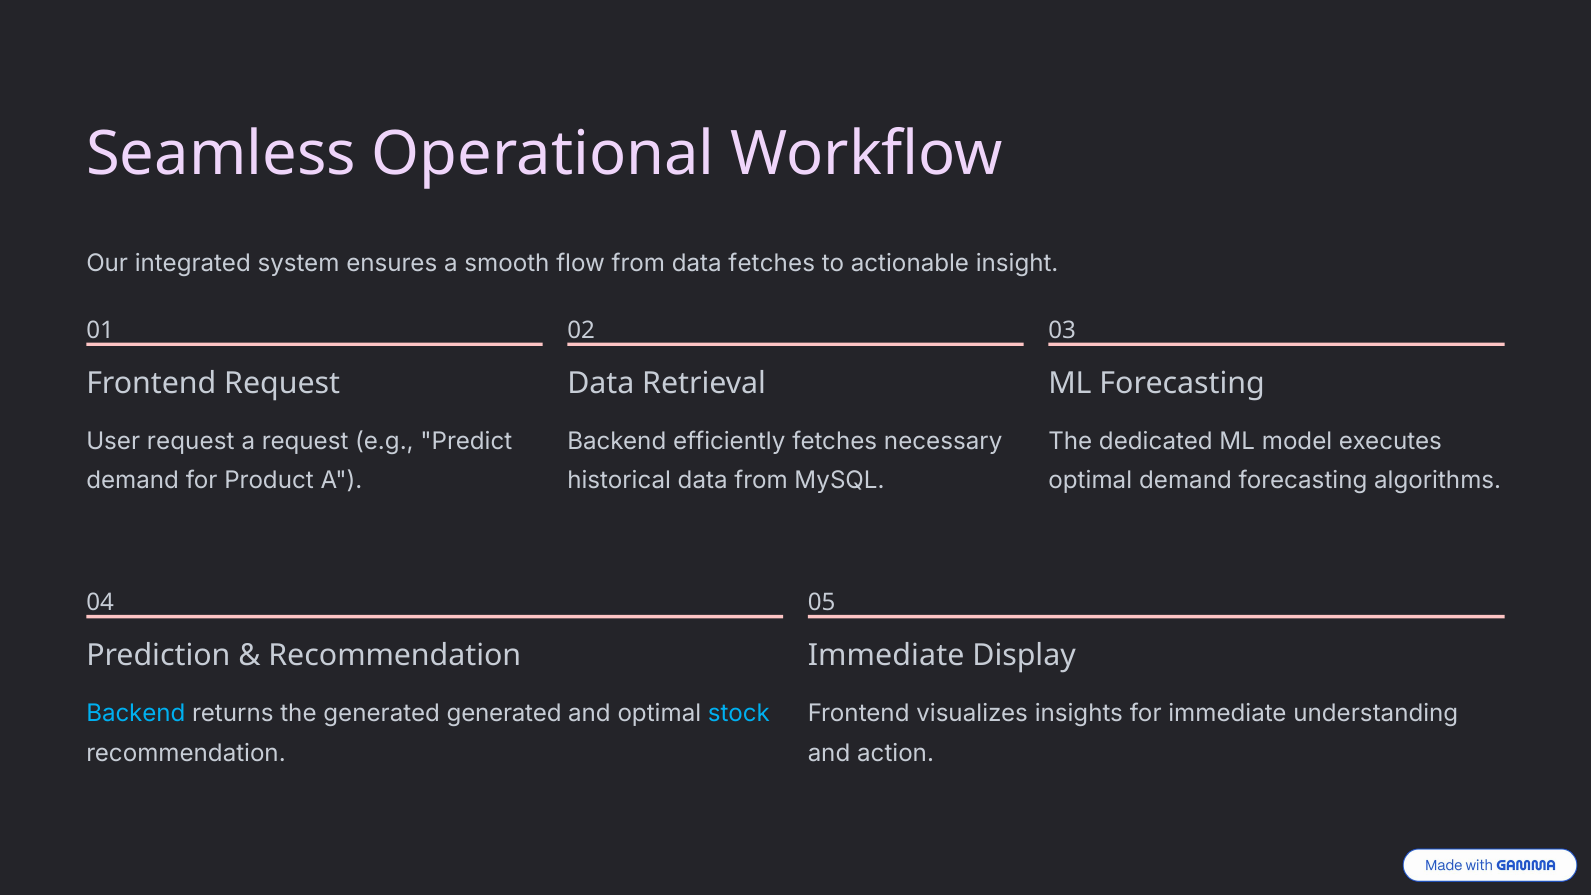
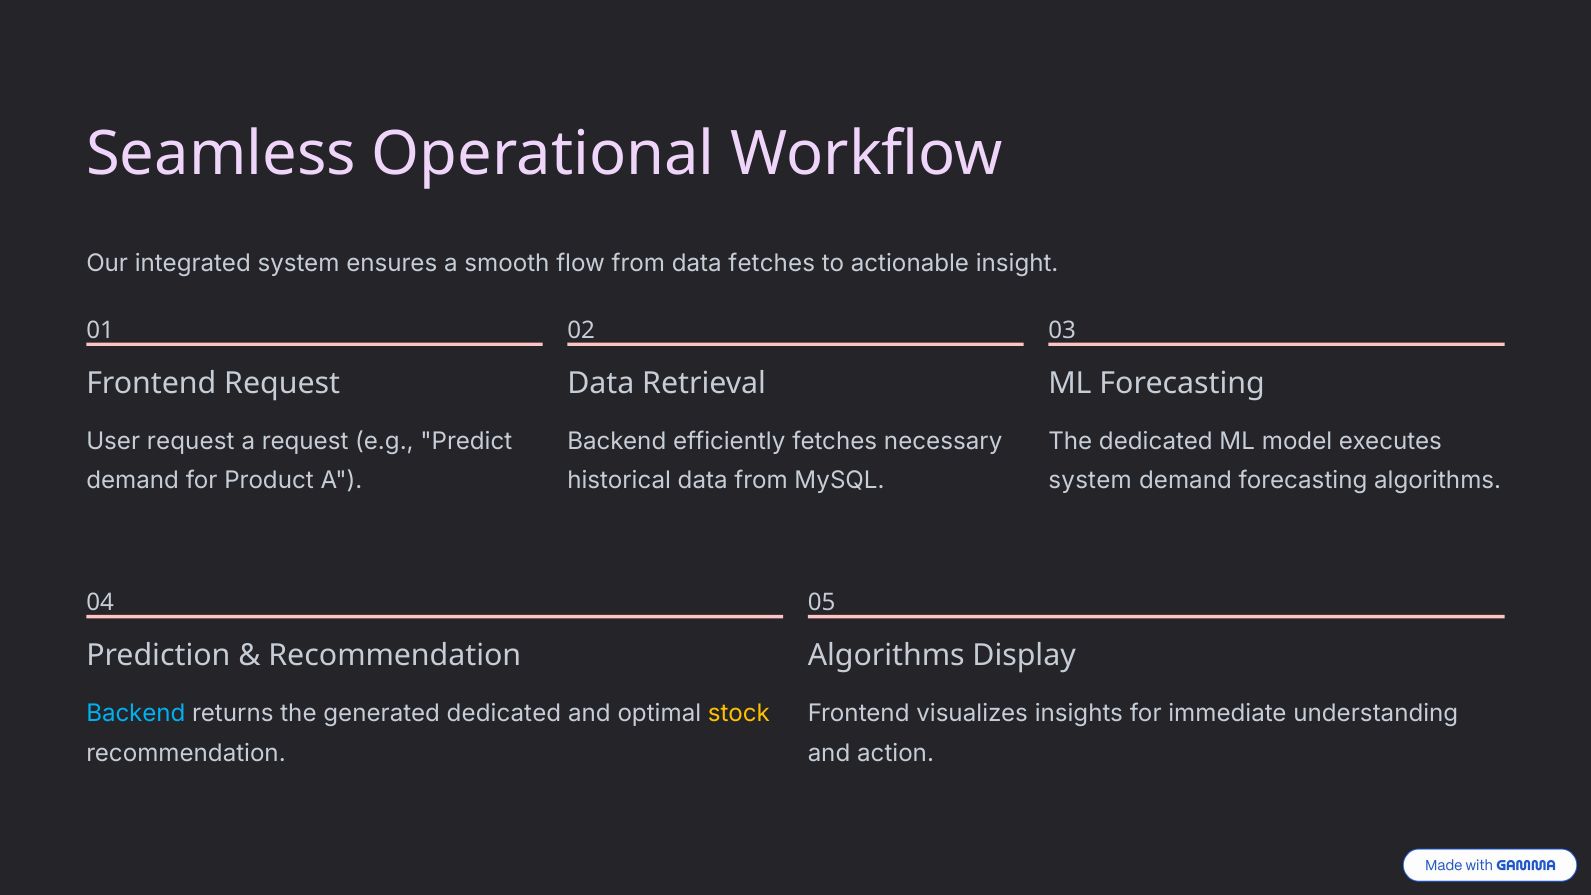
optimal at (1090, 481): optimal -> system
Immediate at (886, 656): Immediate -> Algorithms
generated generated: generated -> dedicated
stock colour: light blue -> yellow
